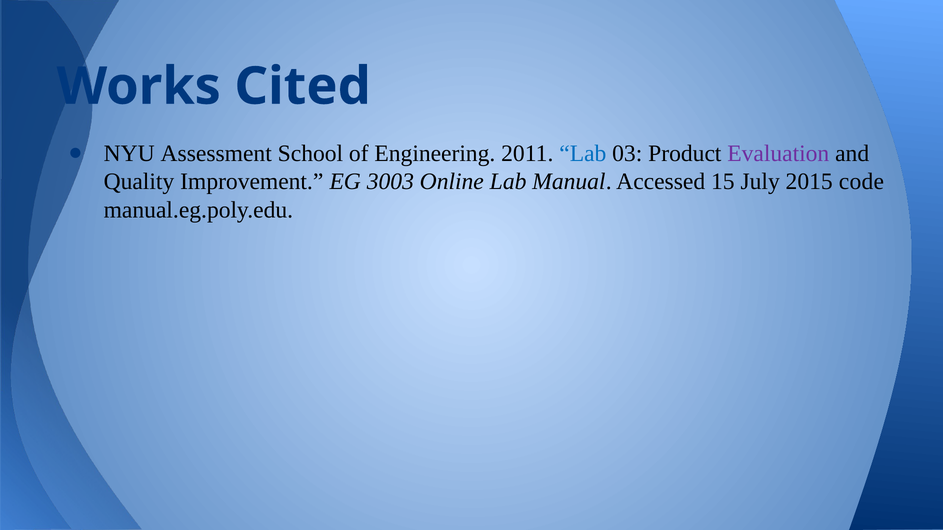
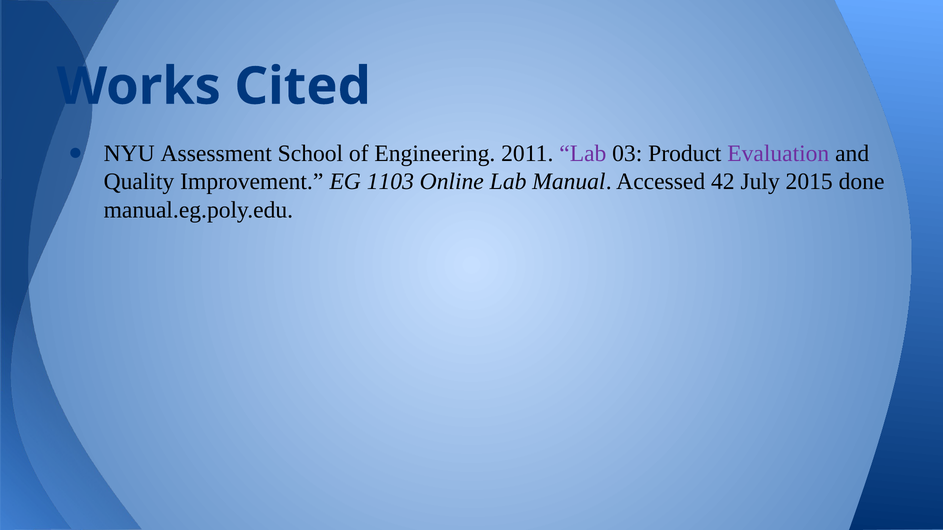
Lab at (583, 154) colour: blue -> purple
3003: 3003 -> 1103
15: 15 -> 42
code: code -> done
